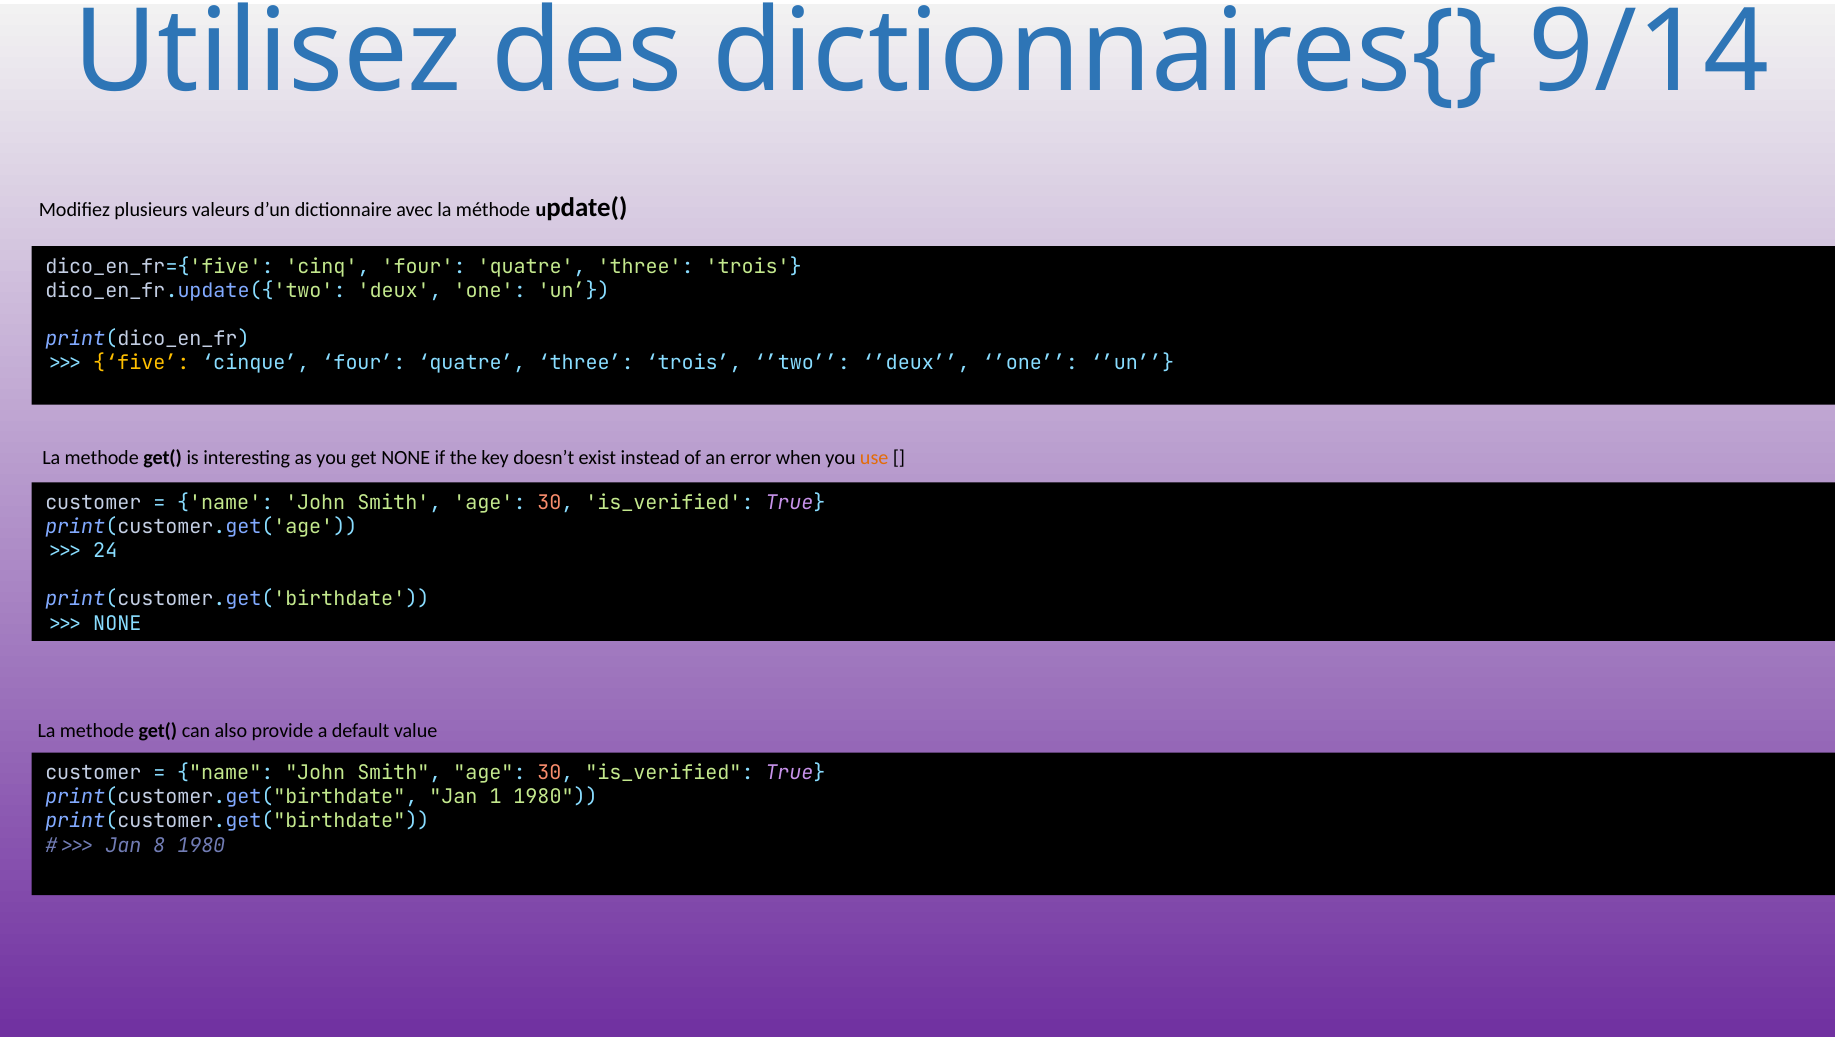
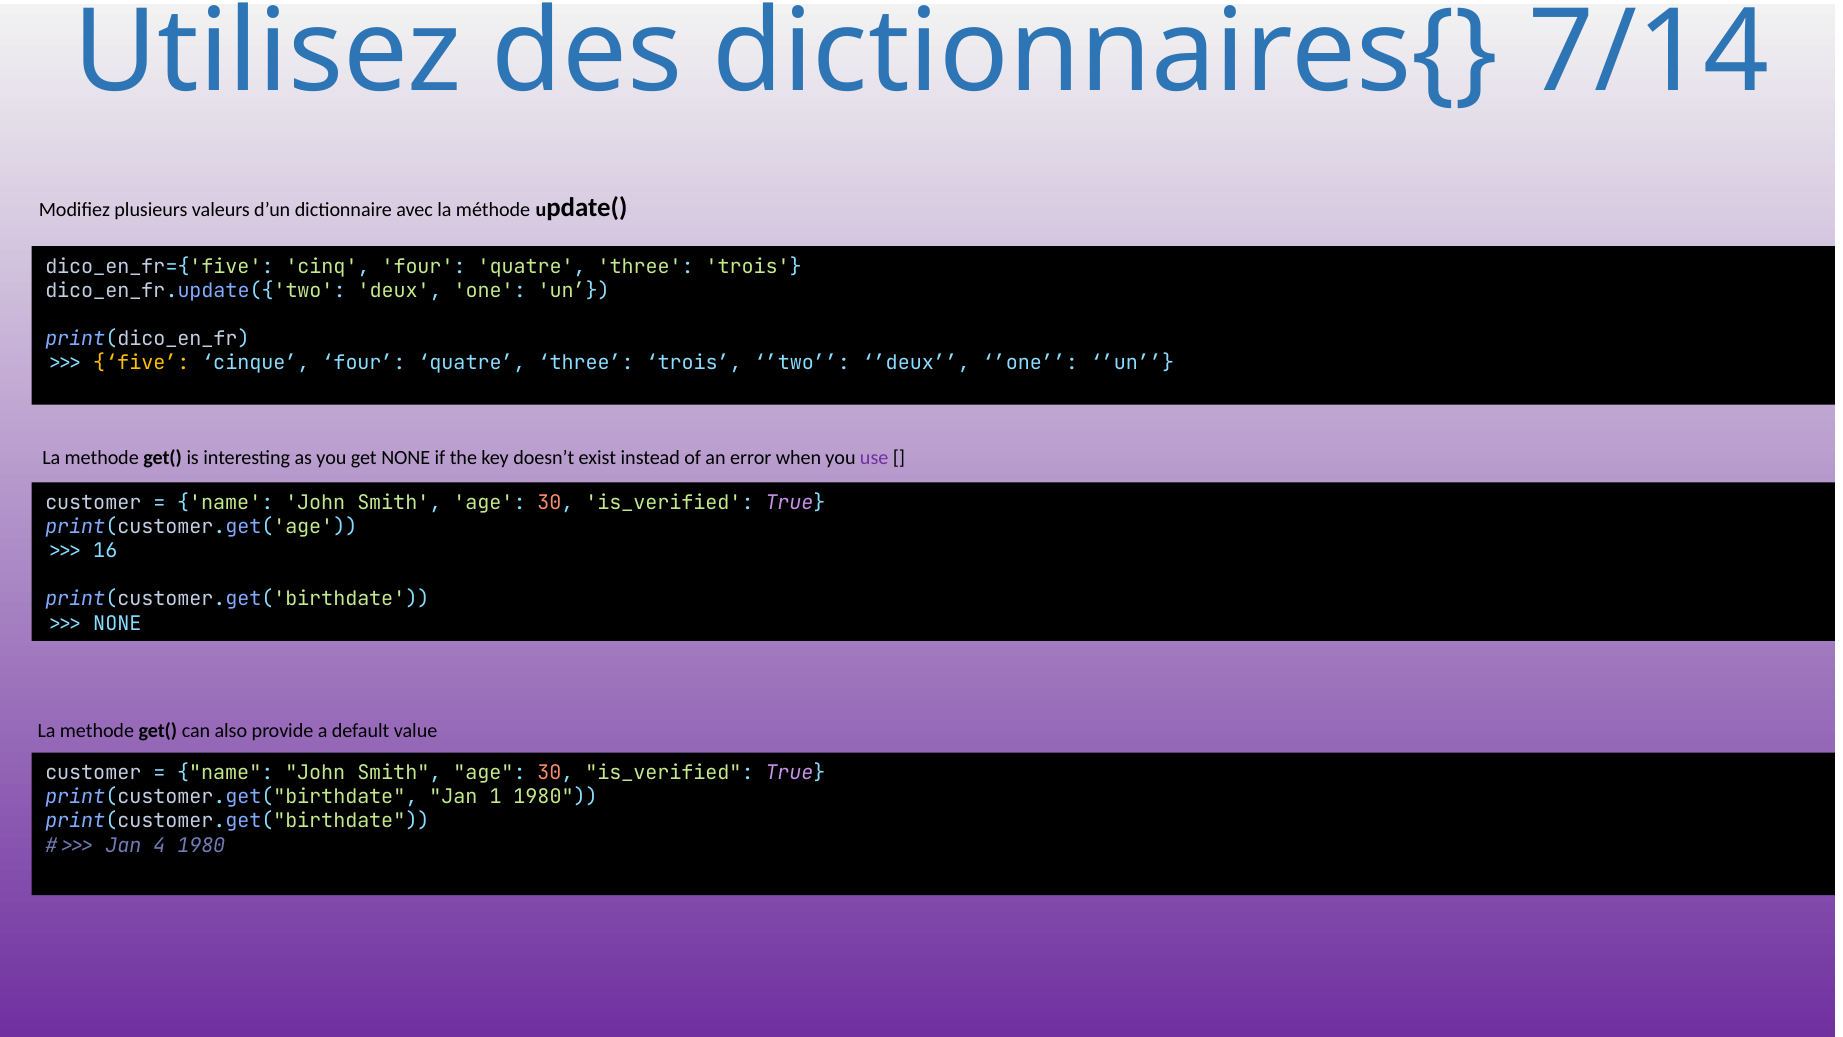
9/14: 9/14 -> 7/14
use colour: orange -> purple
24: 24 -> 16
8: 8 -> 4
